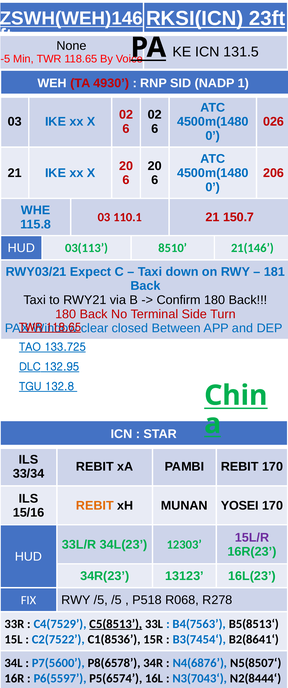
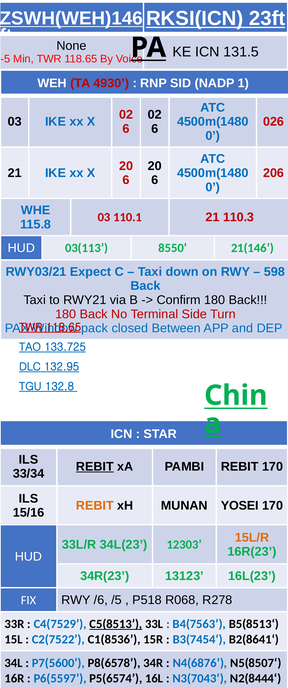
150.7: 150.7 -> 110.3
8510: 8510 -> 8550
181: 181 -> 598
clear: clear -> pack
REBIT at (95, 467) underline: none -> present
15L/R colour: purple -> orange
RWY /5: /5 -> /6
